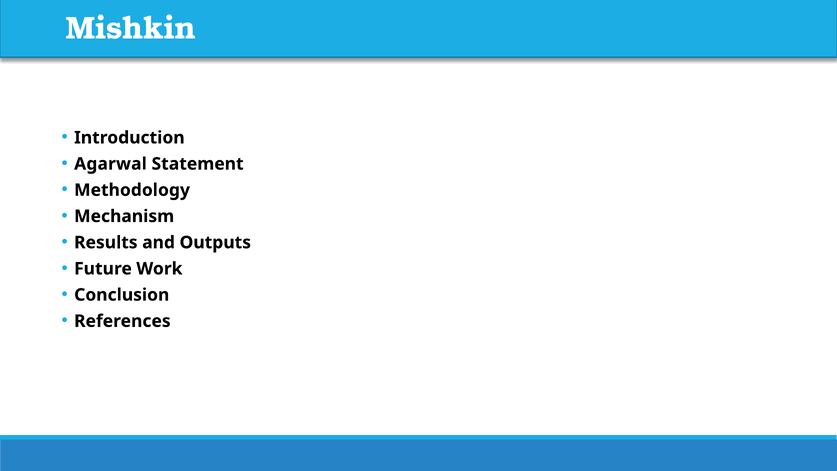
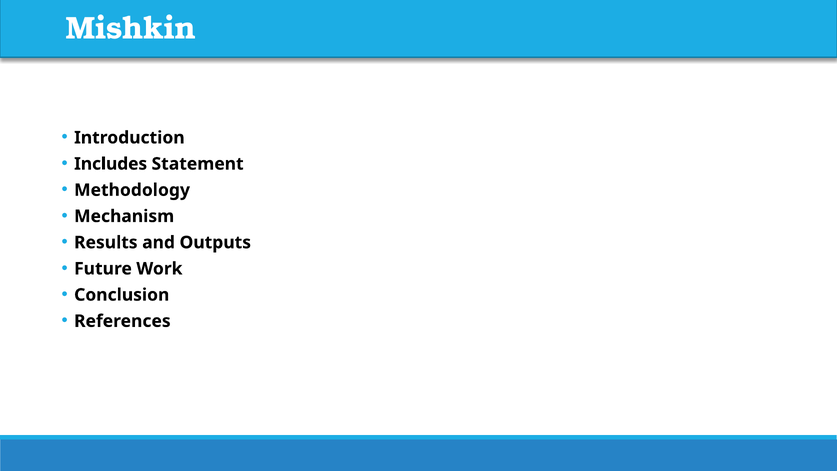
Agarwal: Agarwal -> Includes
